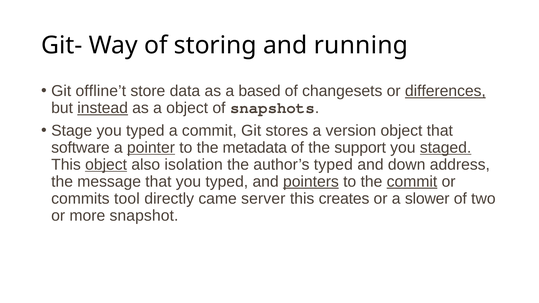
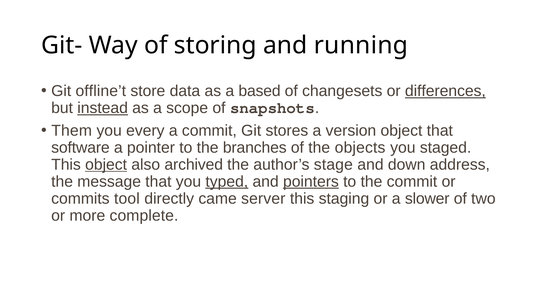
a object: object -> scope
Stage: Stage -> Them
typed at (145, 131): typed -> every
pointer underline: present -> none
metadata: metadata -> branches
support: support -> objects
staged underline: present -> none
isolation: isolation -> archived
author’s typed: typed -> stage
typed at (227, 182) underline: none -> present
commit at (412, 182) underline: present -> none
creates: creates -> staging
snapshot: snapshot -> complete
